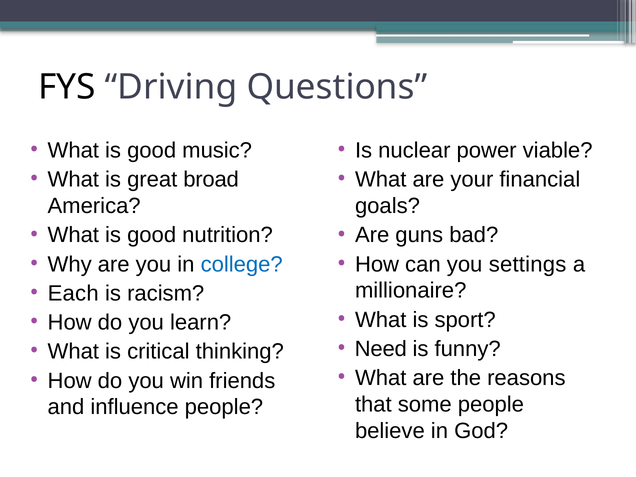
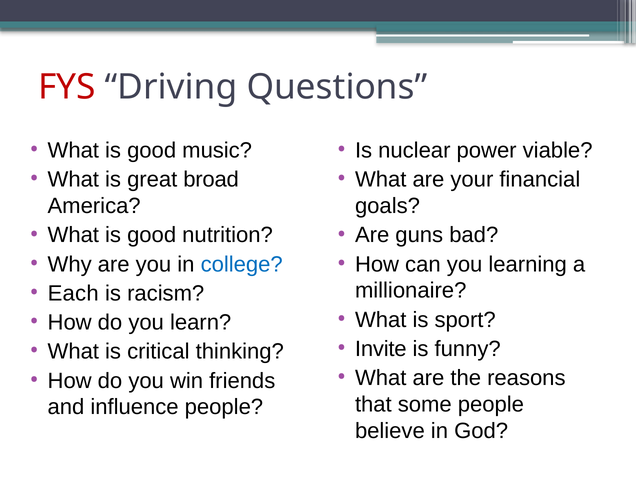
FYS colour: black -> red
settings: settings -> learning
Need: Need -> Invite
